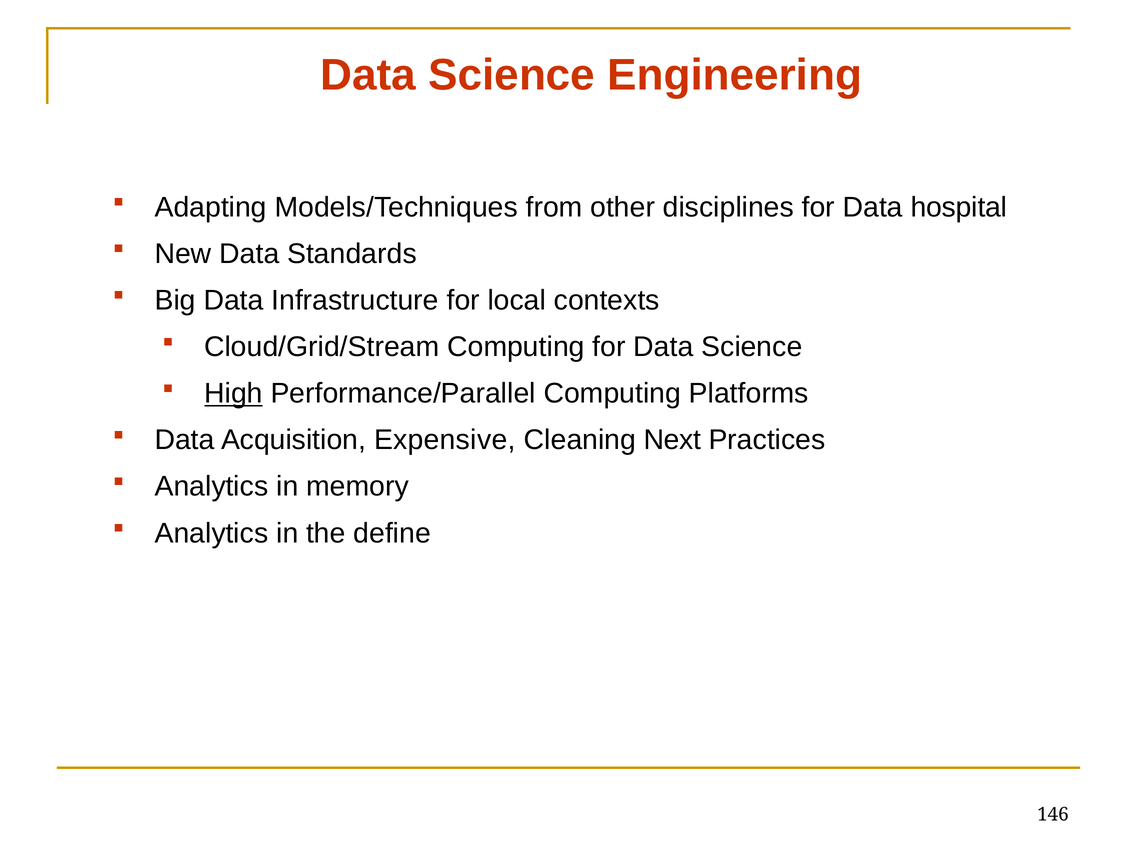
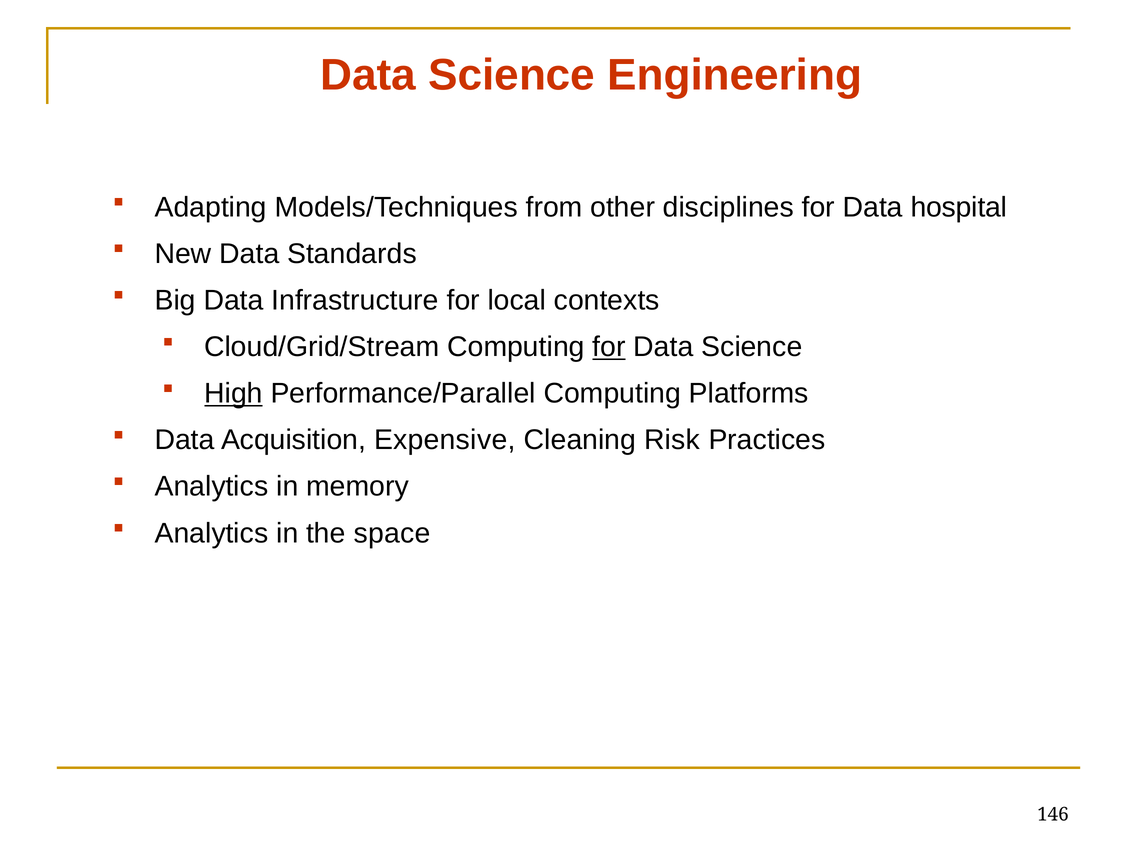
for at (609, 347) underline: none -> present
Next: Next -> Risk
define: define -> space
